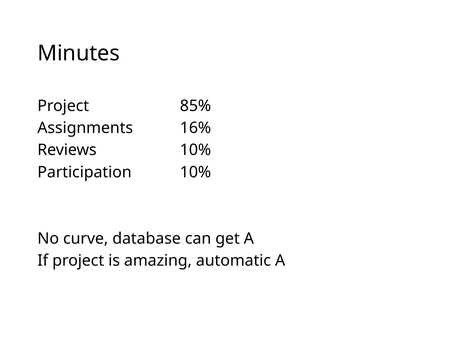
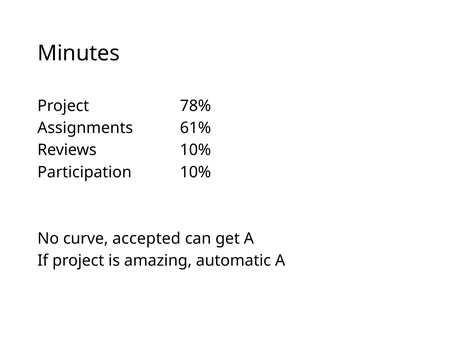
85%: 85% -> 78%
16%: 16% -> 61%
database: database -> accepted
